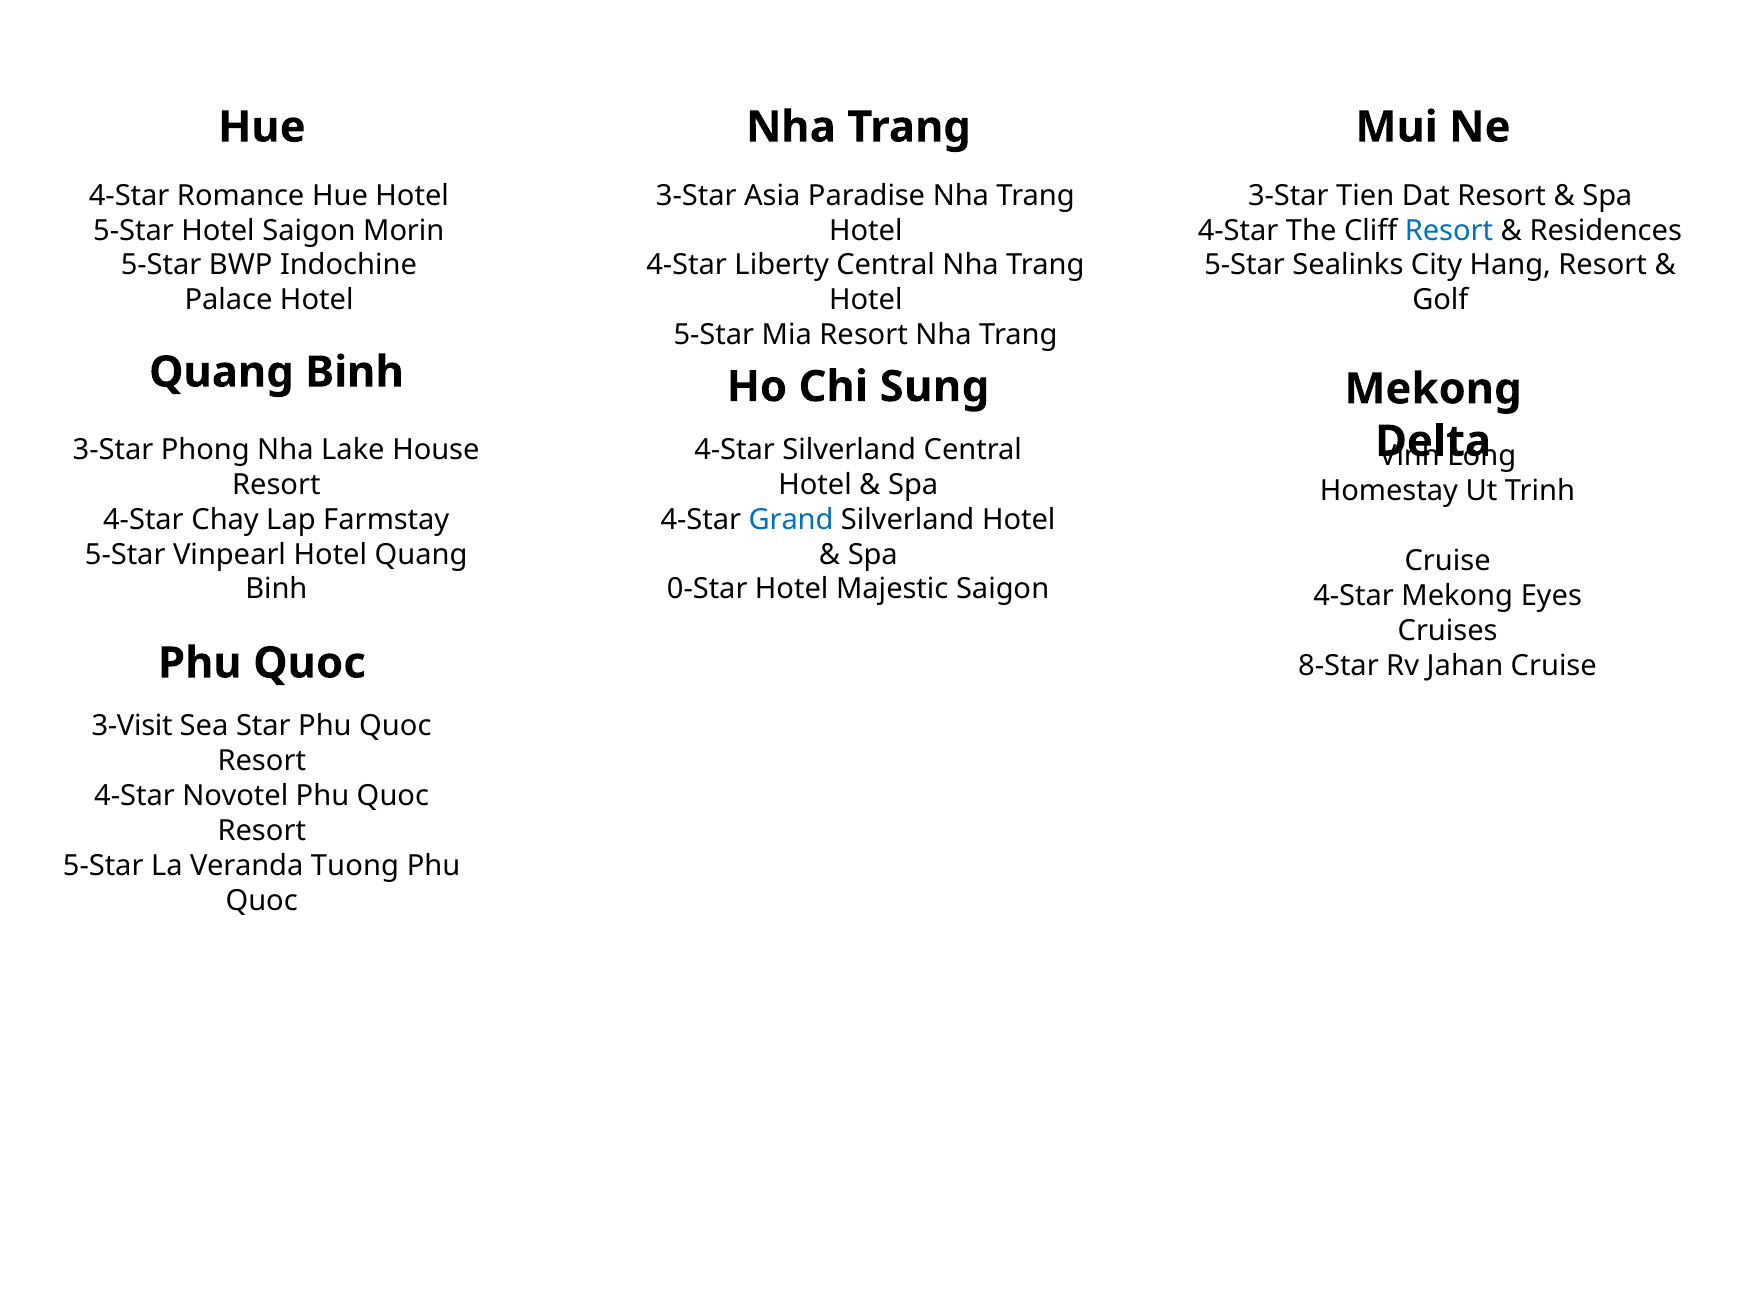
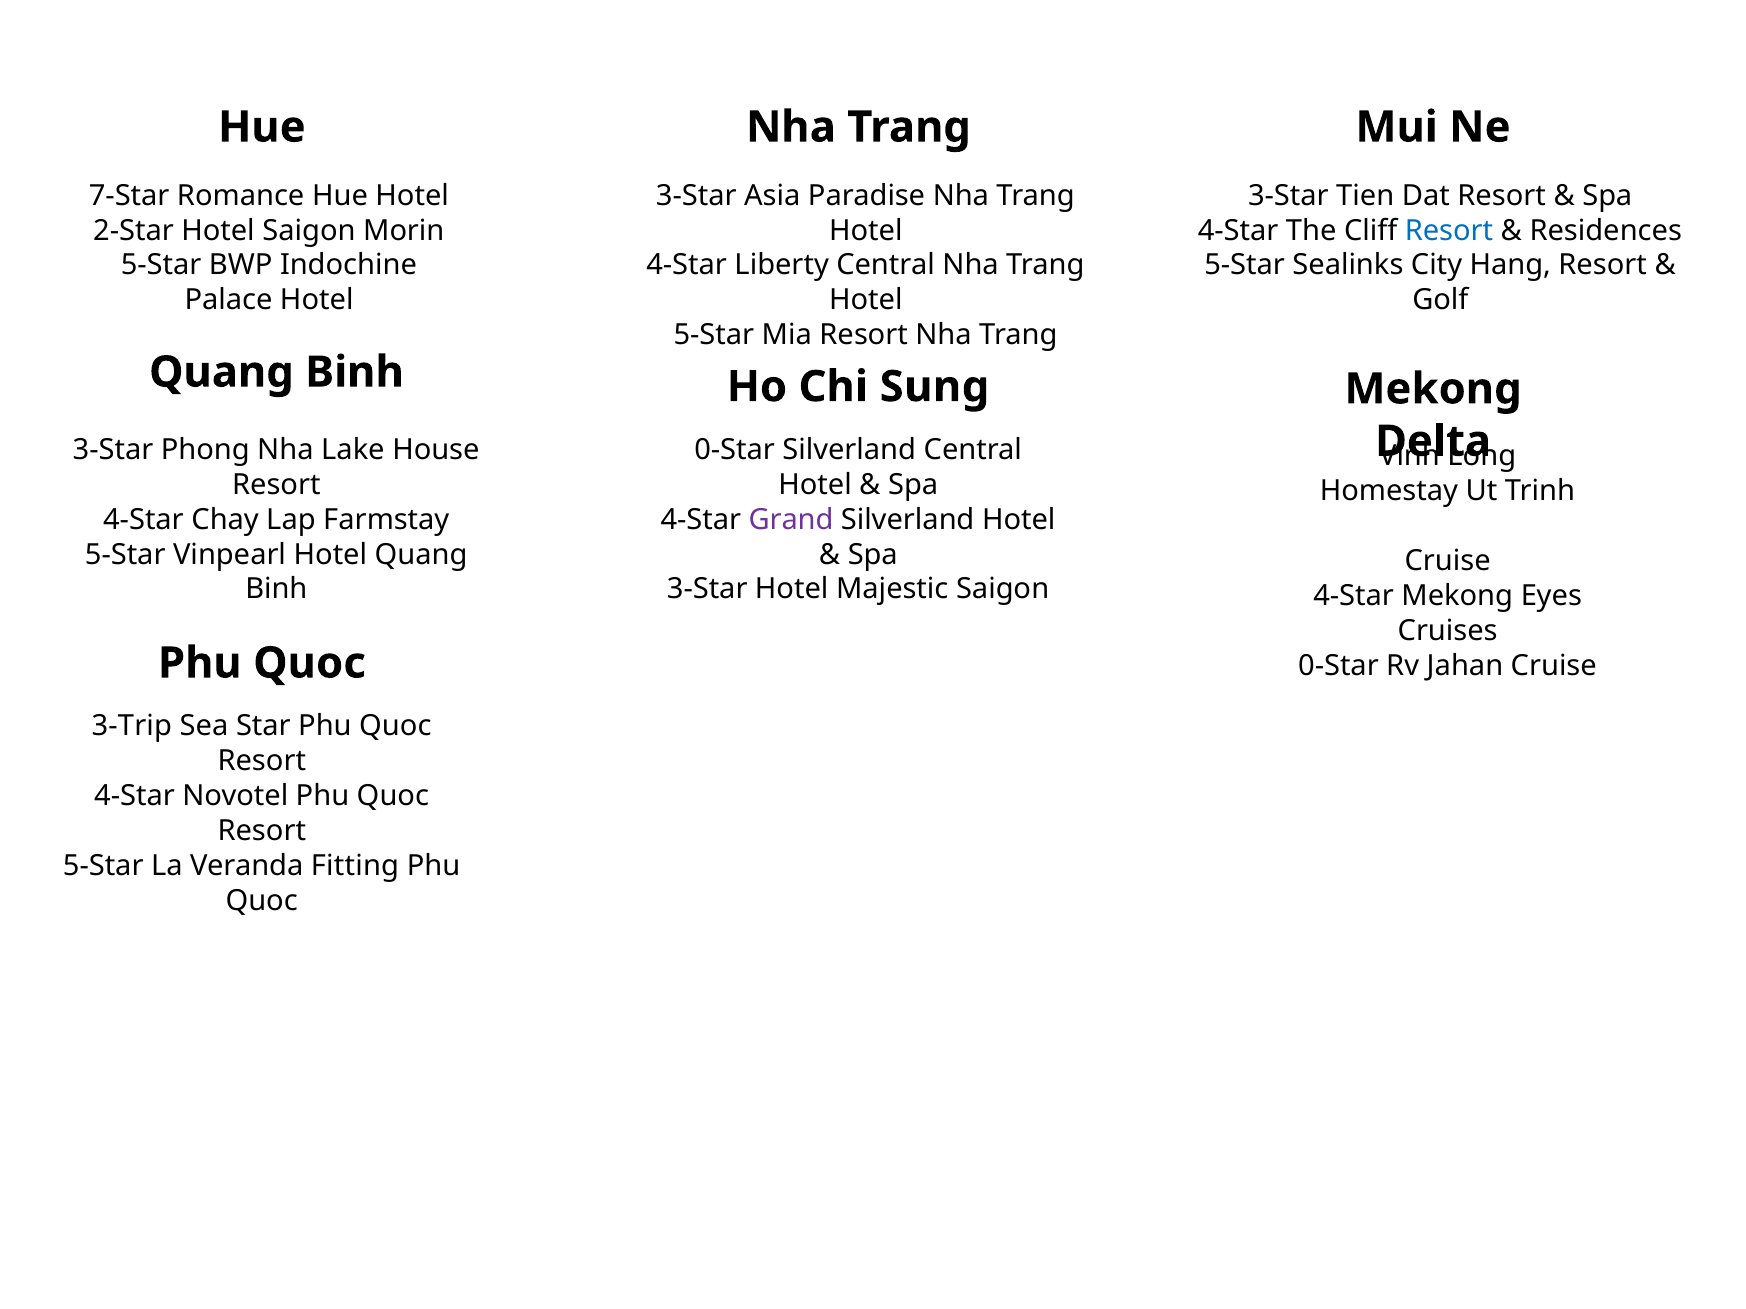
4-Star at (129, 196): 4-Star -> 7-Star
5-Star at (134, 231): 5-Star -> 2-Star
4-Star at (735, 450): 4-Star -> 0-Star
Grand colour: blue -> purple
0-Star at (707, 590): 0-Star -> 3-Star
8-Star at (1338, 666): 8-Star -> 0-Star
3-Visit: 3-Visit -> 3-Trip
Tuong: Tuong -> Fitting
